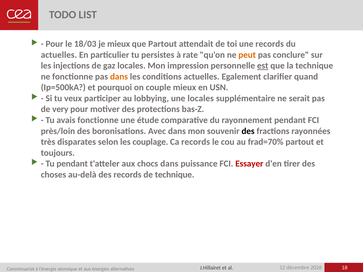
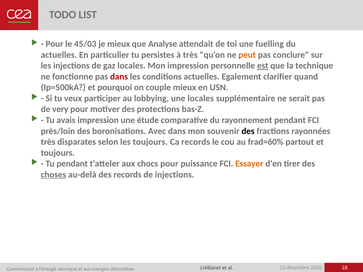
18/03: 18/03 -> 45/03
que Partout: Partout -> Analyse
une records: records -> fuelling
à rate: rate -> très
dans at (119, 77) colour: orange -> red
avais fonctionne: fonctionne -> impression
les couplage: couplage -> toujours
frad=70%: frad=70% -> frad=60%
chocs dans: dans -> pour
Essayer colour: red -> orange
choses underline: none -> present
de technique: technique -> injections
